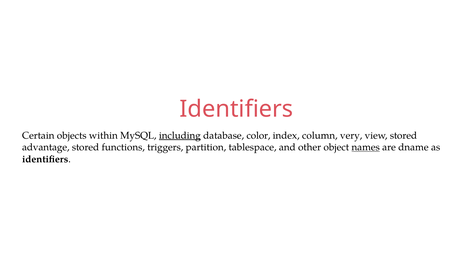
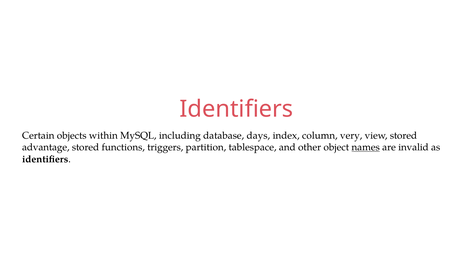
including underline: present -> none
color: color -> days
dname: dname -> invalid
